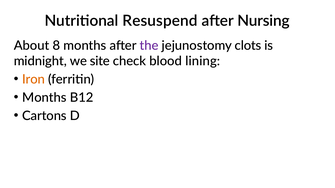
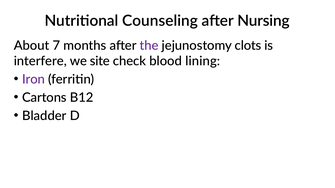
Resuspend: Resuspend -> Counseling
8: 8 -> 7
midnight: midnight -> interfere
Iron colour: orange -> purple
Months at (44, 98): Months -> Cartons
Cartons: Cartons -> Bladder
